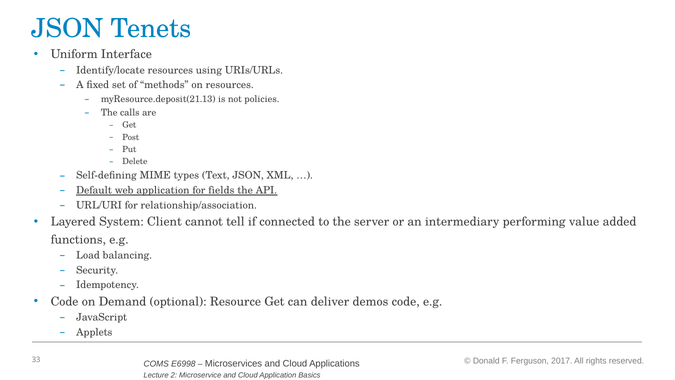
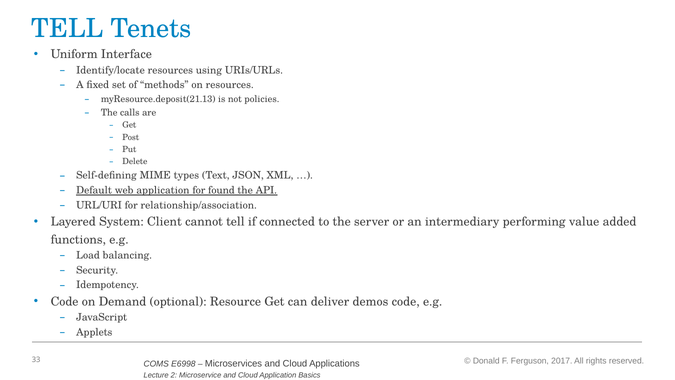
JSON at (68, 29): JSON -> TELL
fields: fields -> found
